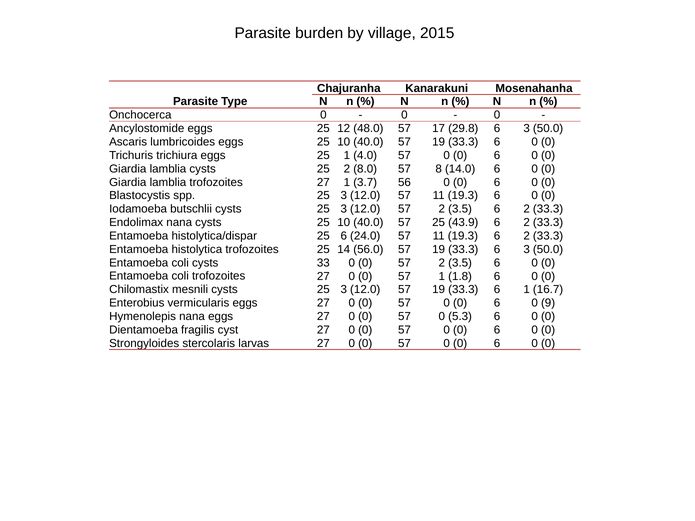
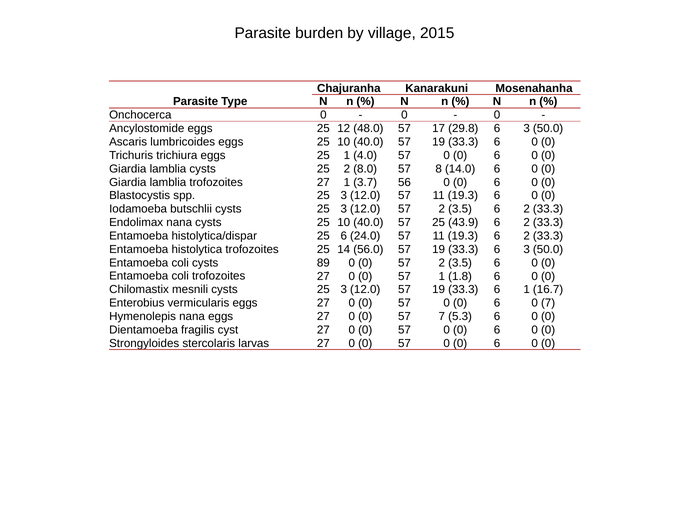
33: 33 -> 89
0 9: 9 -> 7
0 at (442, 317): 0 -> 7
